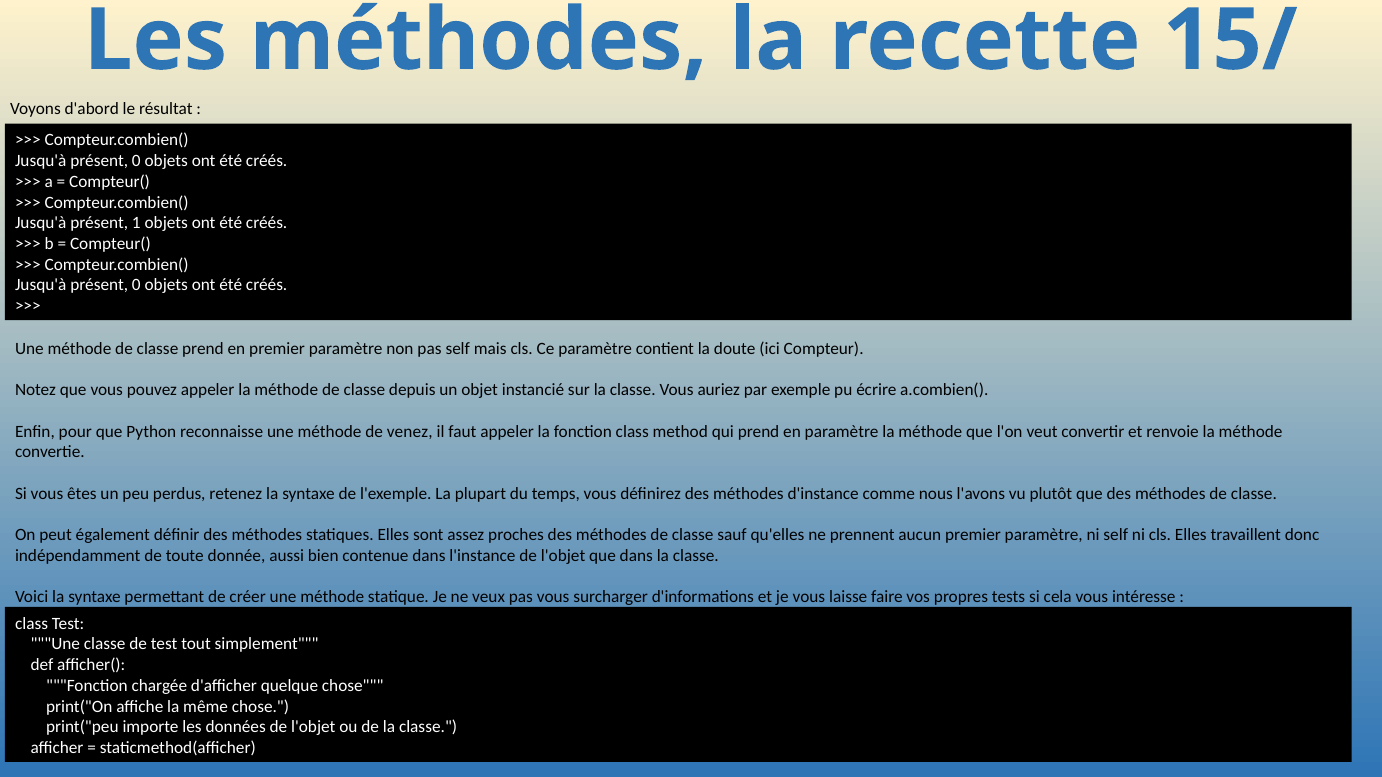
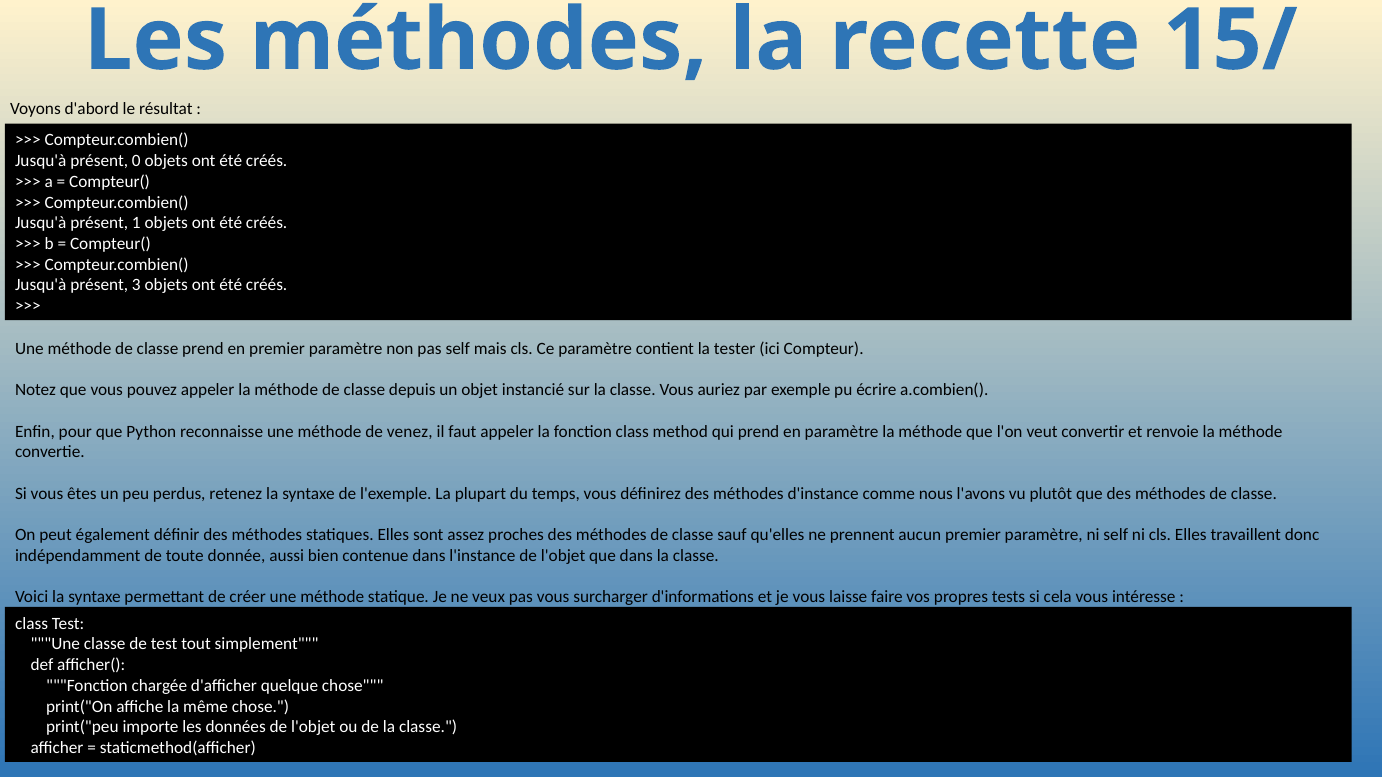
0 at (136, 285): 0 -> 3
doute: doute -> tester
